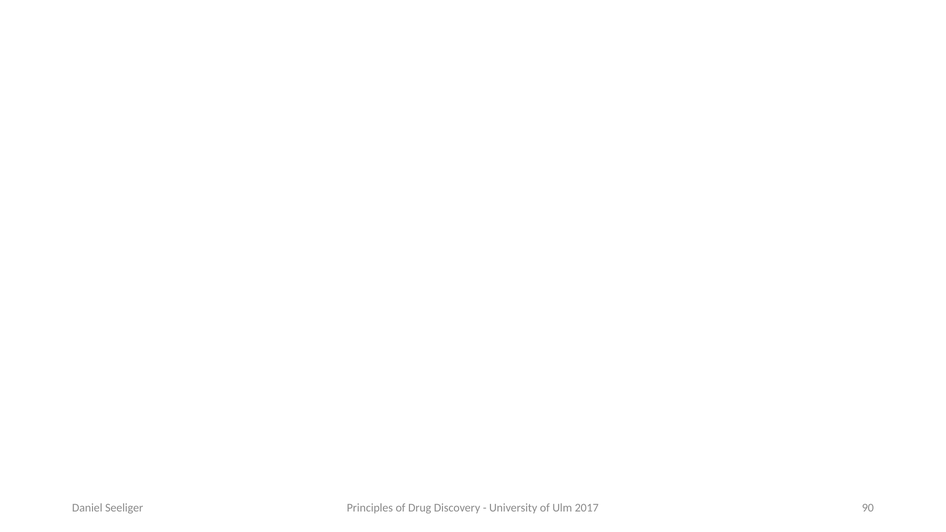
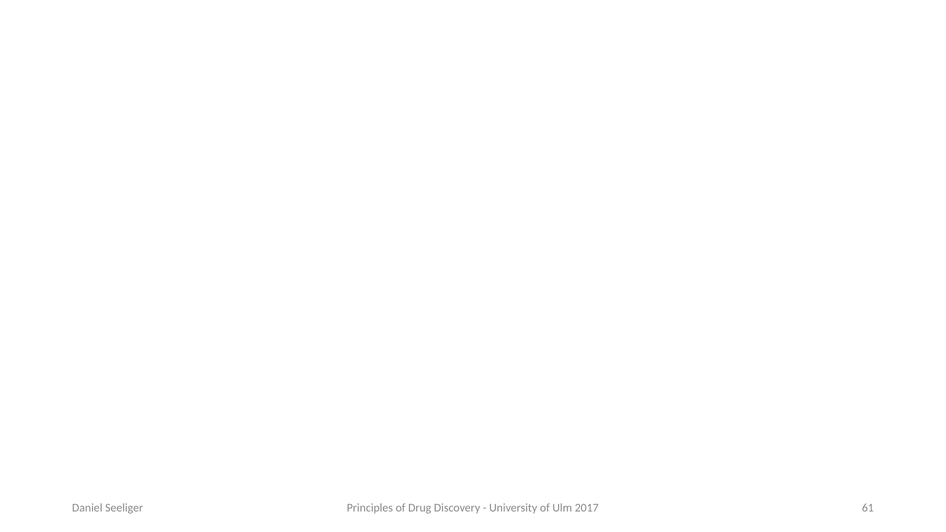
90: 90 -> 61
